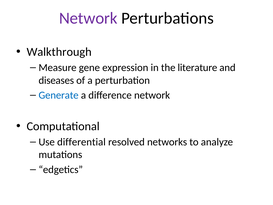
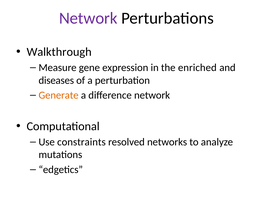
literature: literature -> enriched
Generate colour: blue -> orange
differential: differential -> constraints
